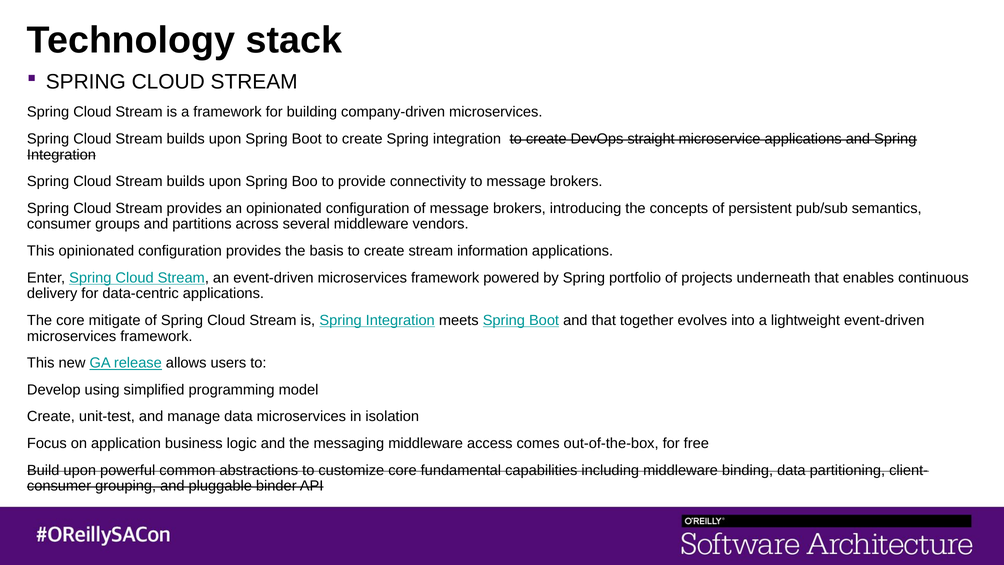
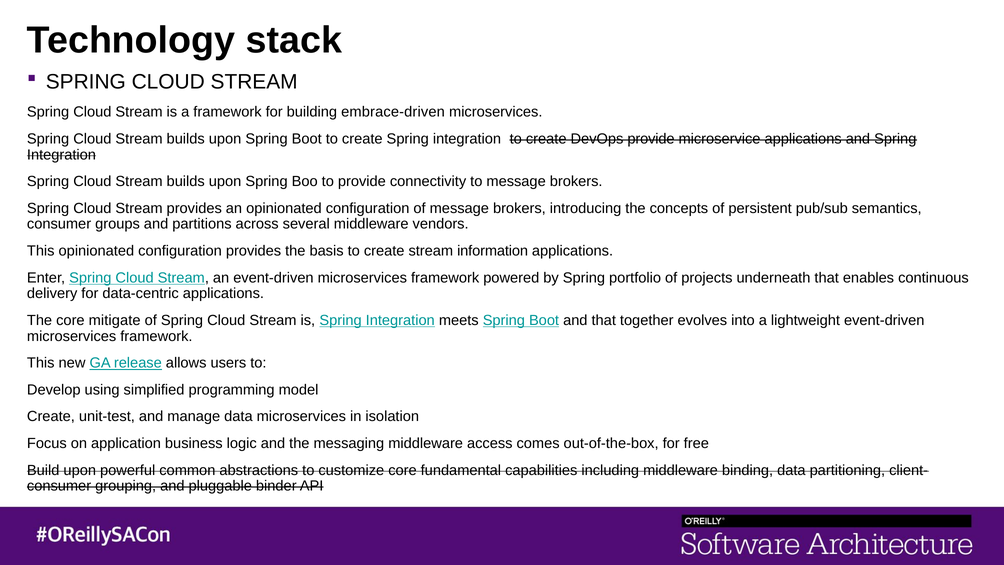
company-driven: company-driven -> embrace-driven
DevOps straight: straight -> provide
